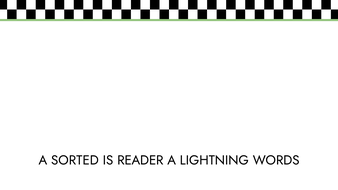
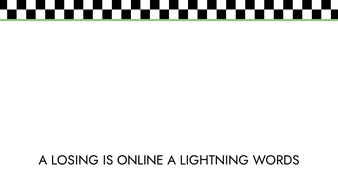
SORTED: SORTED -> LOSING
READER: READER -> ONLINE
